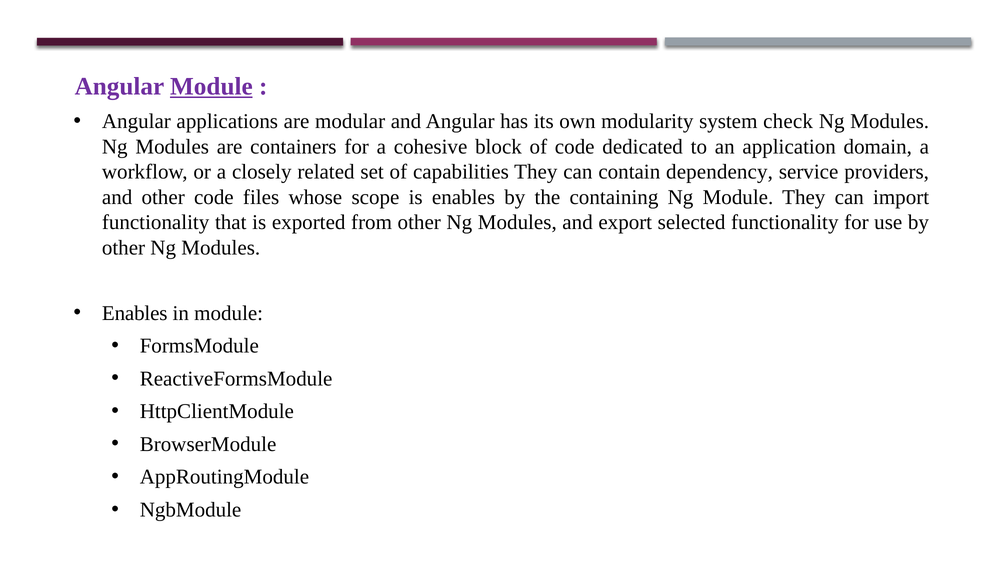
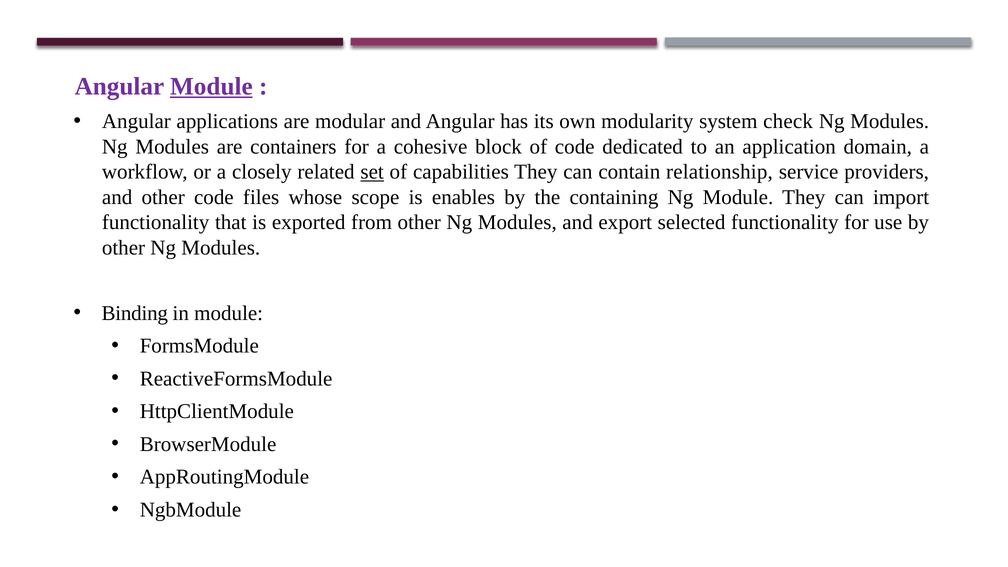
set underline: none -> present
dependency: dependency -> relationship
Enables at (135, 313): Enables -> Binding
